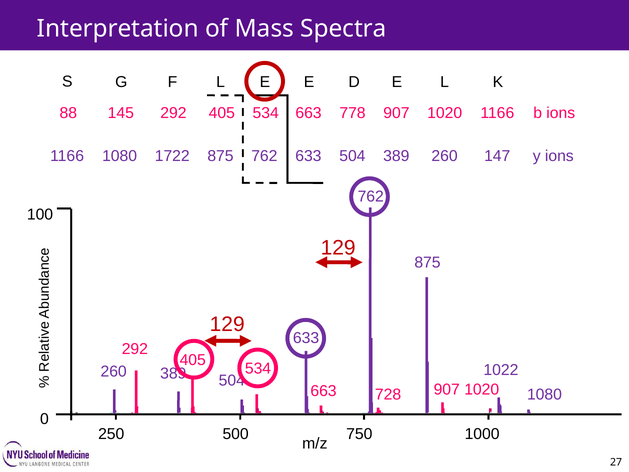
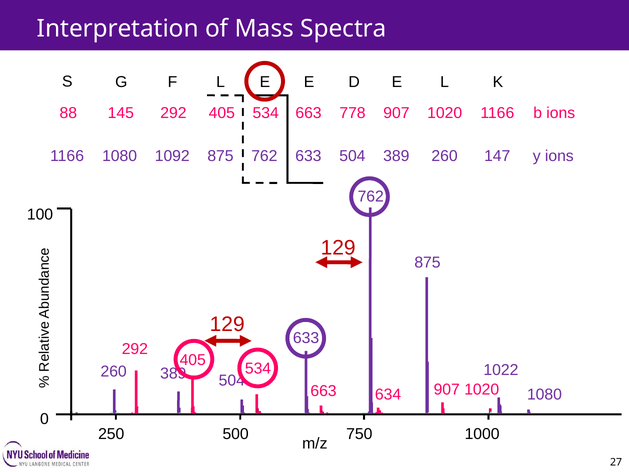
1722: 1722 -> 1092
728: 728 -> 634
